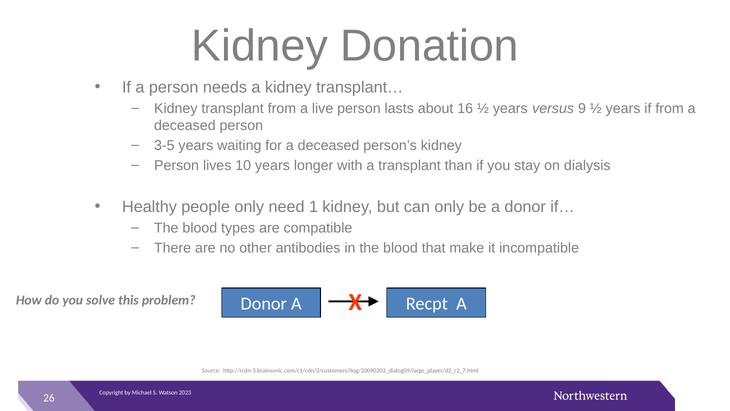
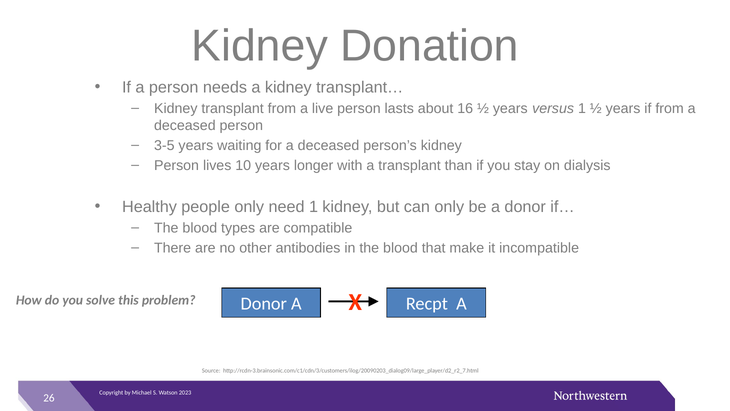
versus 9: 9 -> 1
